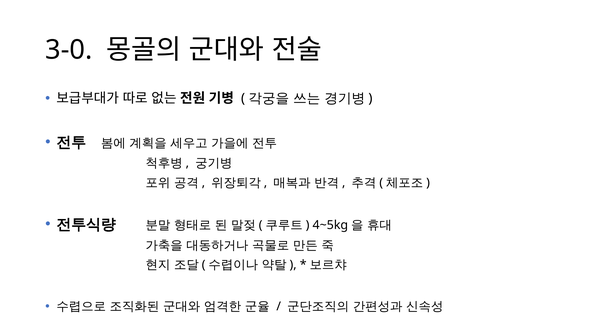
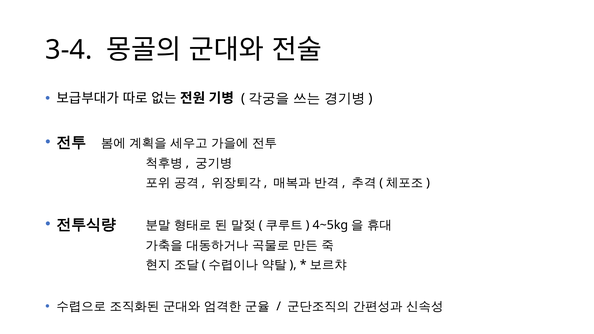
3-0: 3-0 -> 3-4
